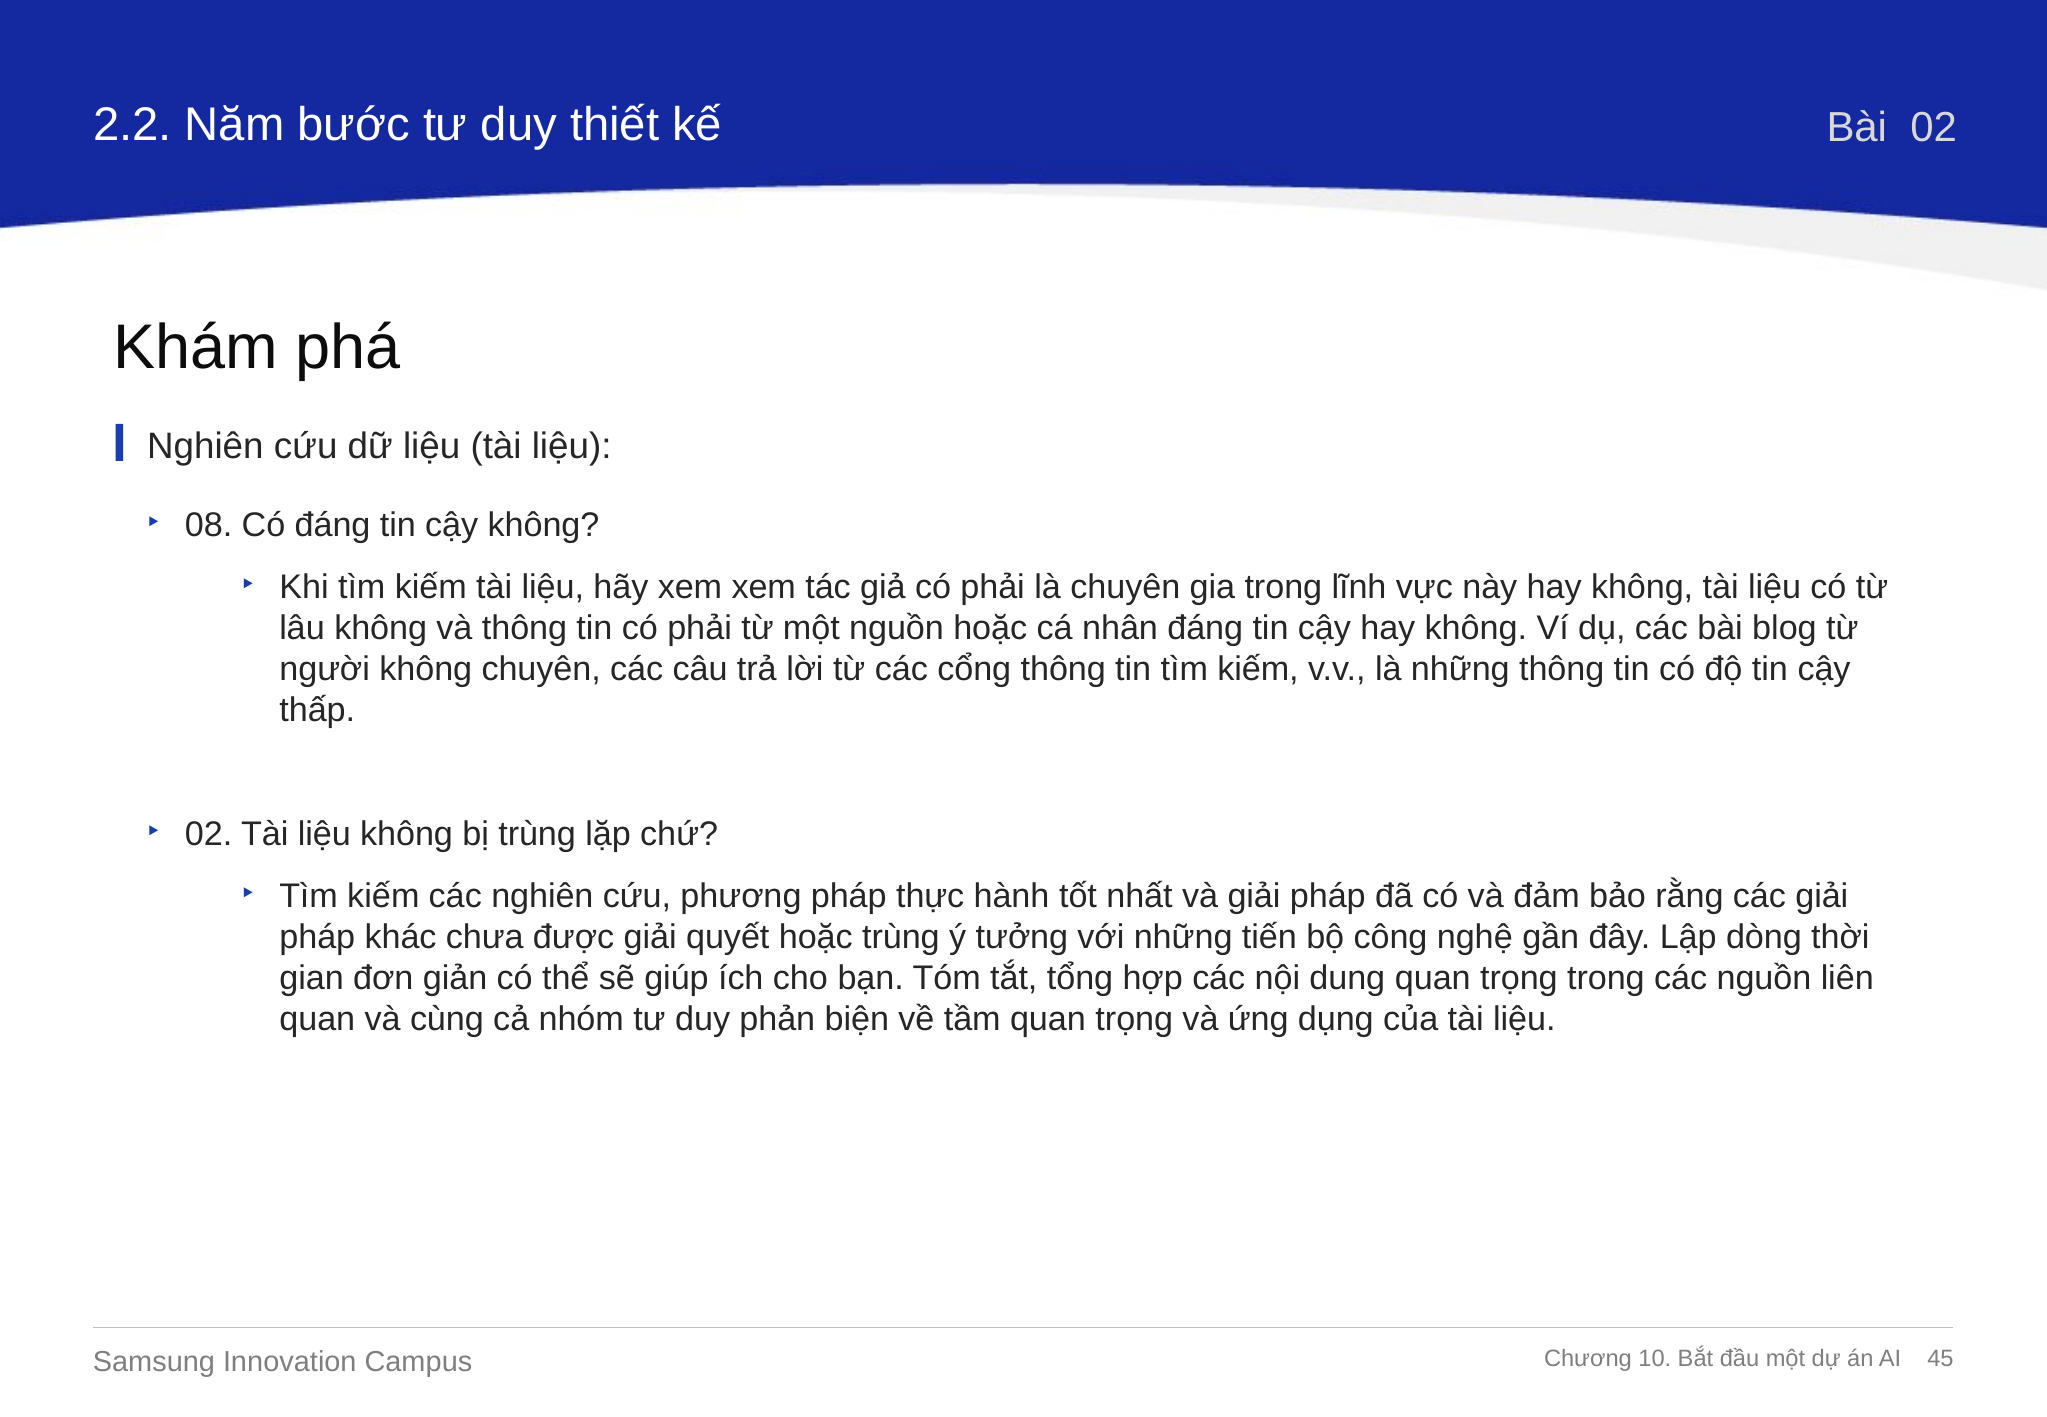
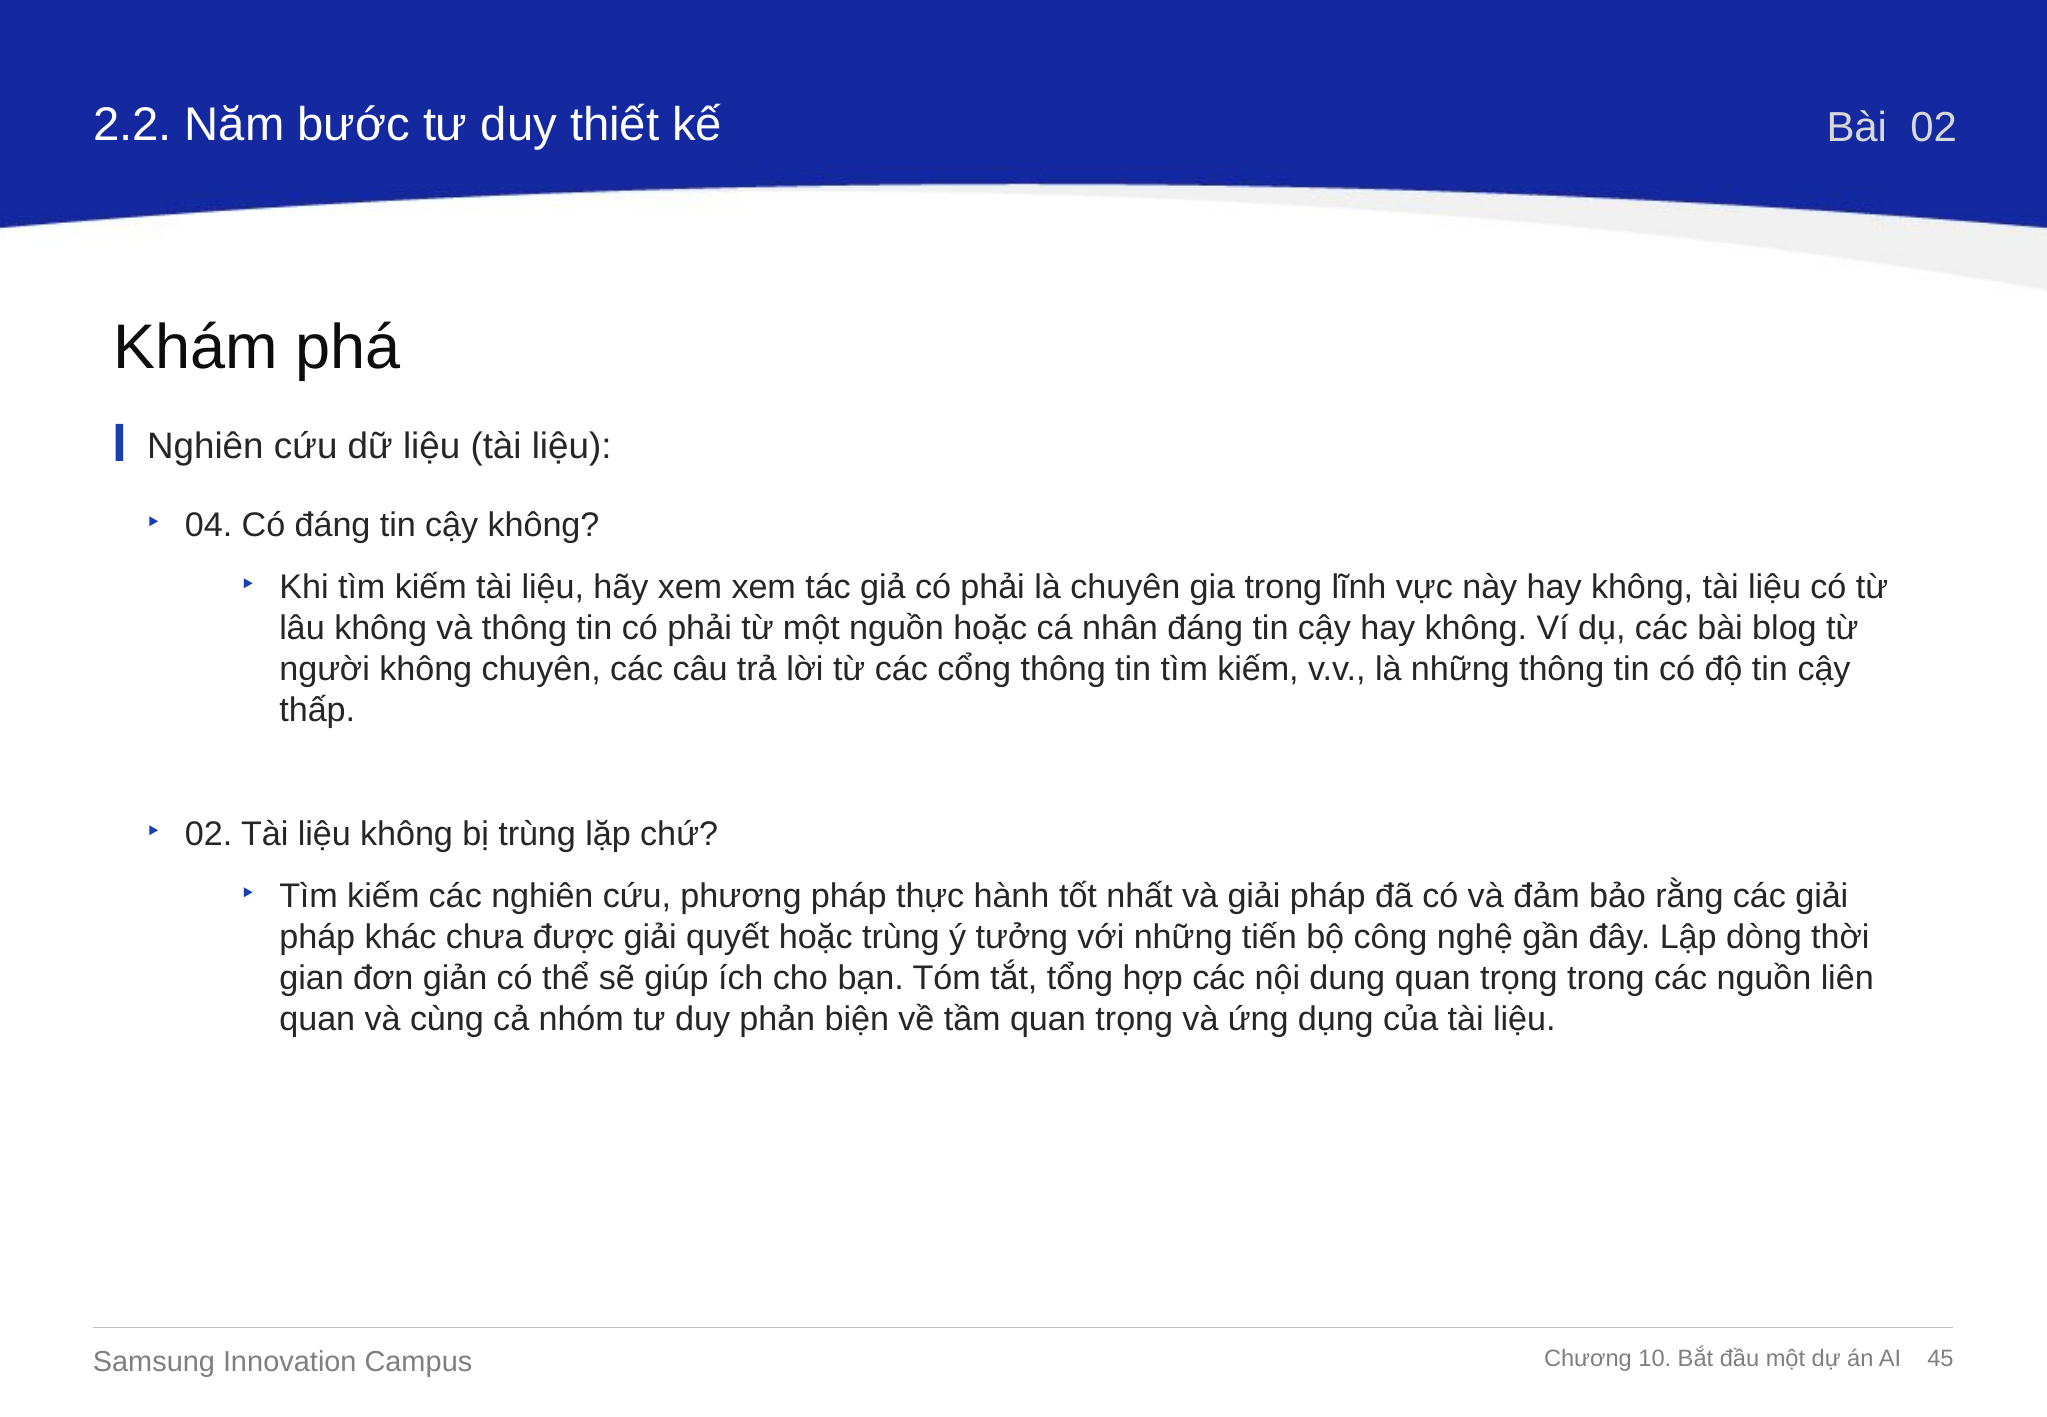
08: 08 -> 04
